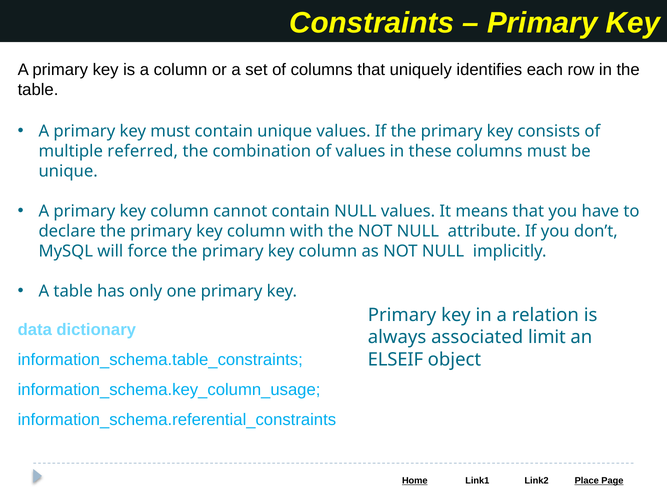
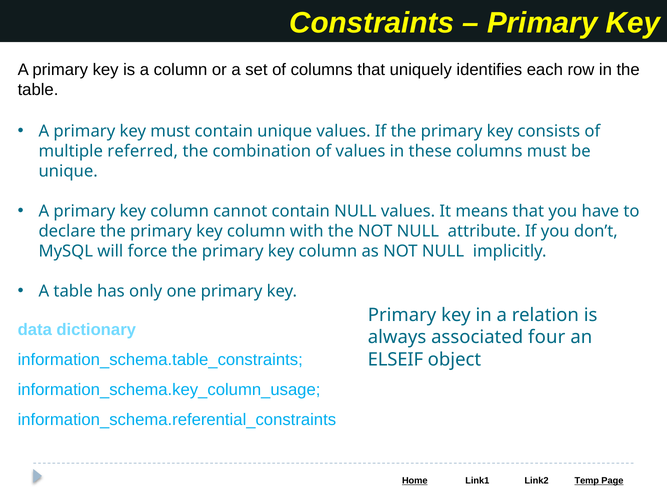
limit: limit -> four
Place: Place -> Temp
